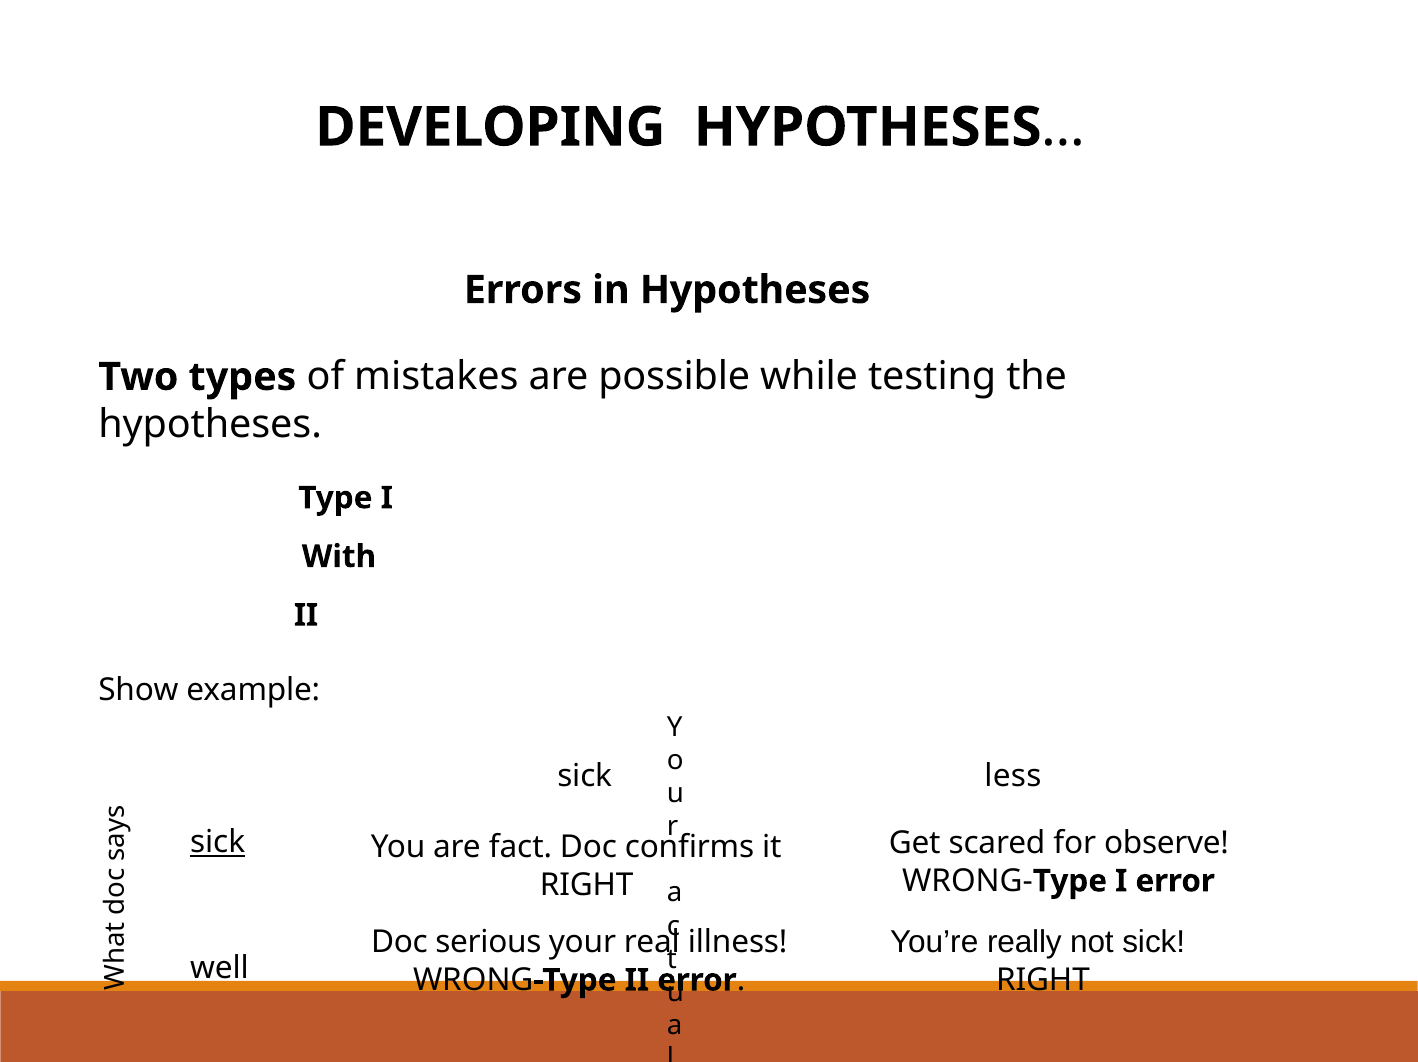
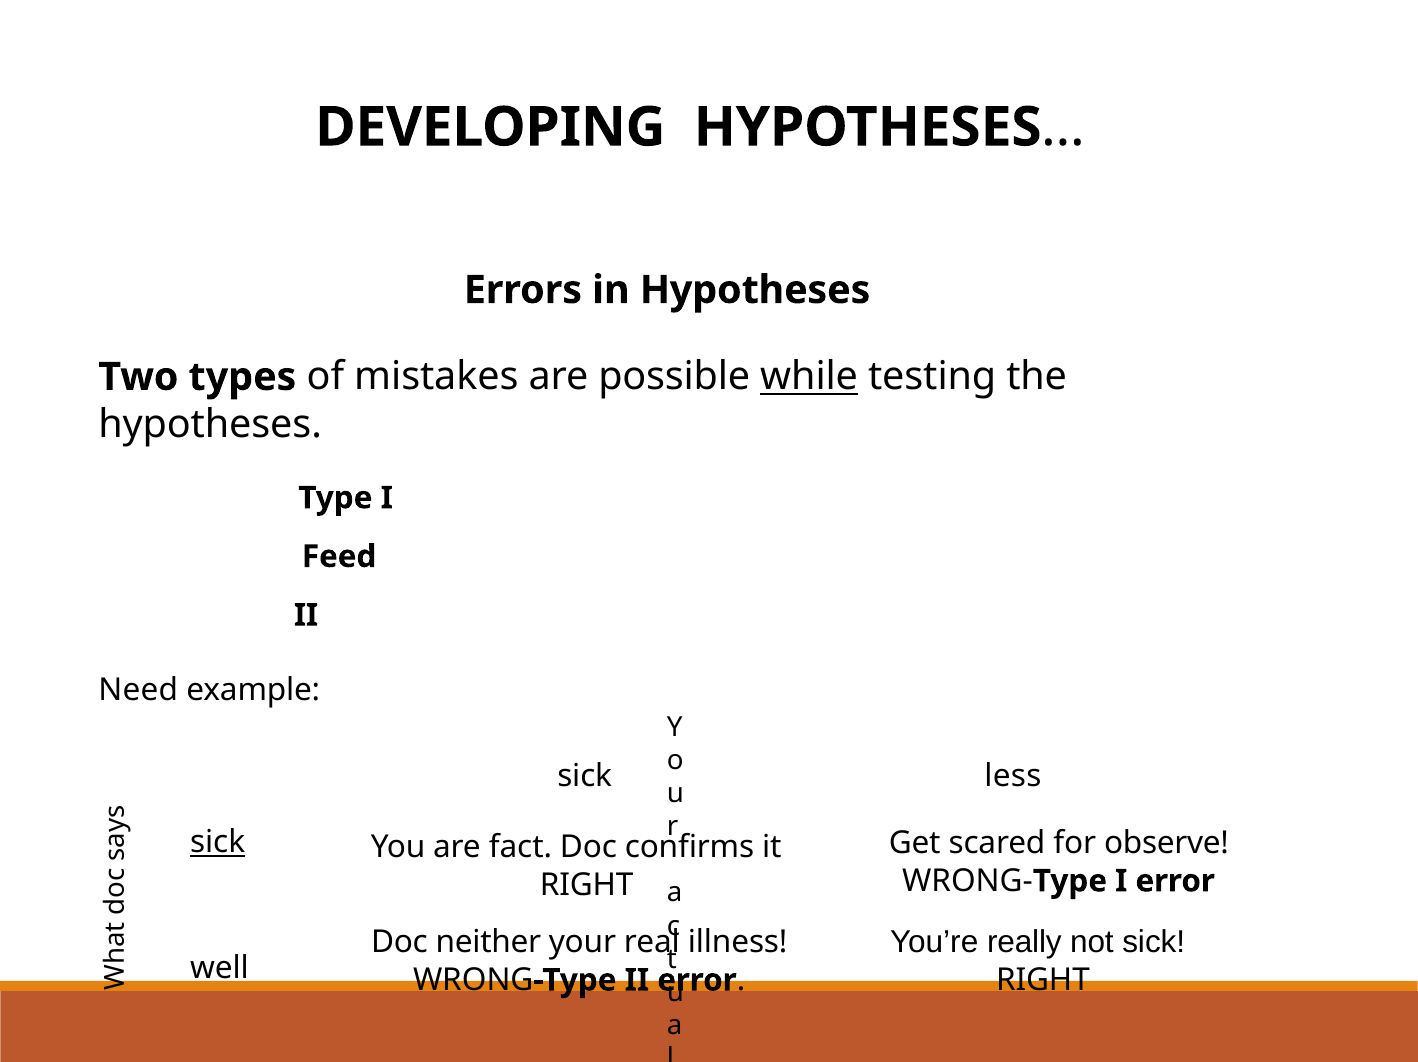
while underline: none -> present
With: With -> Feed
Show: Show -> Need
serious: serious -> neither
